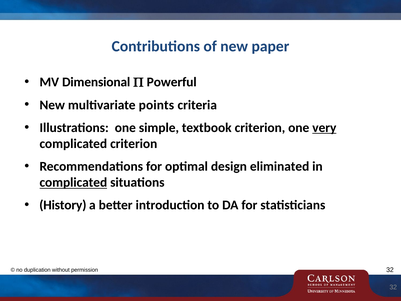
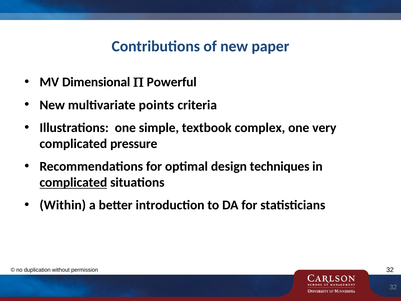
textbook criterion: criterion -> complex
very underline: present -> none
complicated criterion: criterion -> pressure
eliminated: eliminated -> techniques
History: History -> Within
